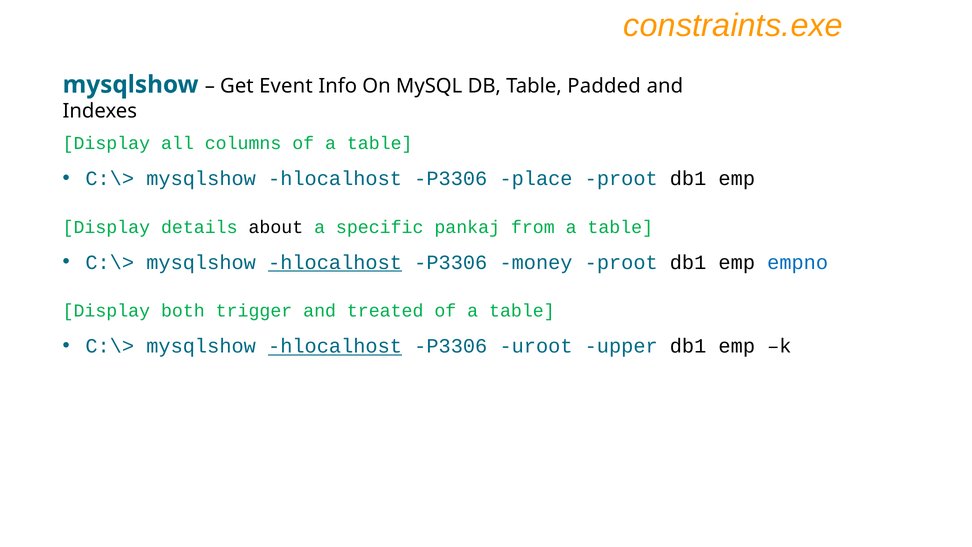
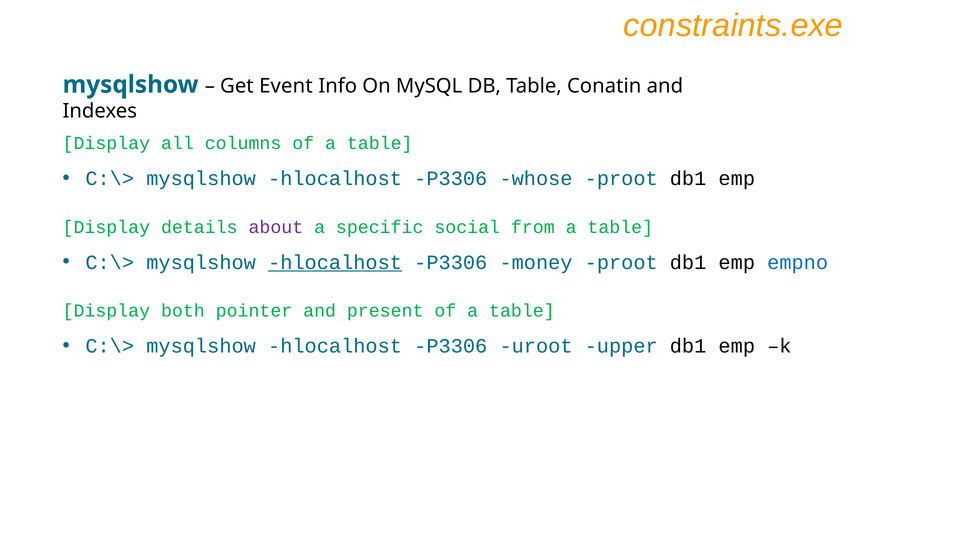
Padded: Padded -> Conatin
place: place -> whose
about colour: black -> purple
pankaj: pankaj -> social
trigger: trigger -> pointer
treated: treated -> present
hlocalhost at (335, 346) underline: present -> none
